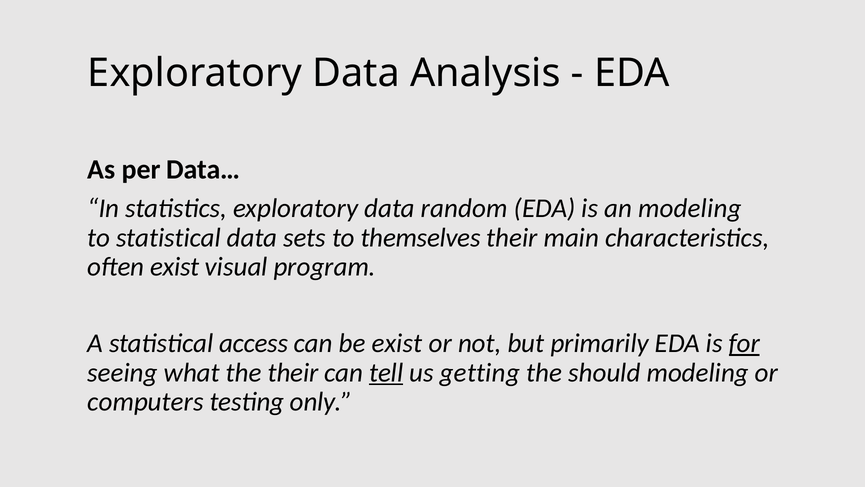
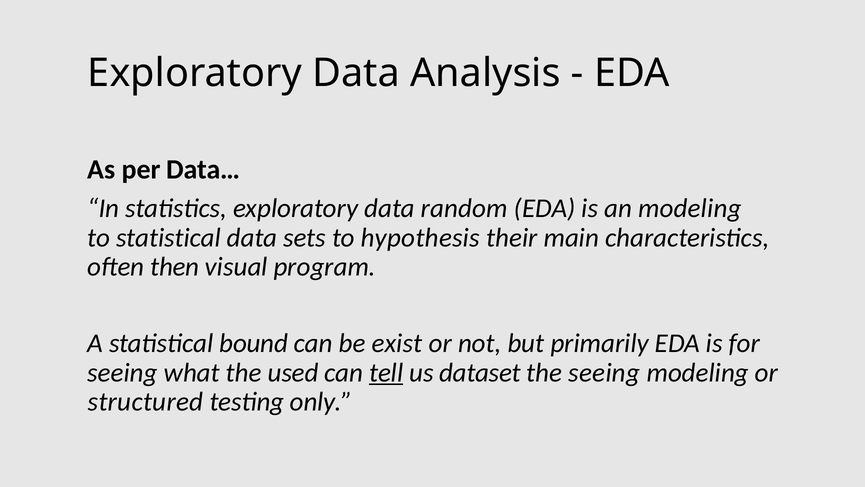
themselves: themselves -> hypothesis
often exist: exist -> then
access: access -> bound
for underline: present -> none
the their: their -> used
getting: getting -> dataset
the should: should -> seeing
computers: computers -> structured
